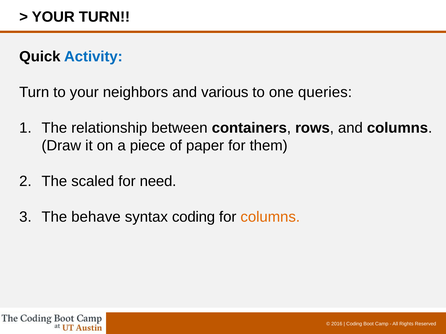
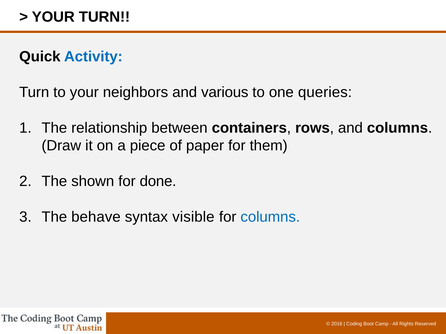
scaled: scaled -> shown
need: need -> done
syntax coding: coding -> visible
columns at (270, 217) colour: orange -> blue
